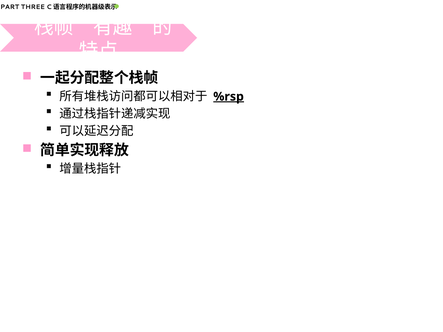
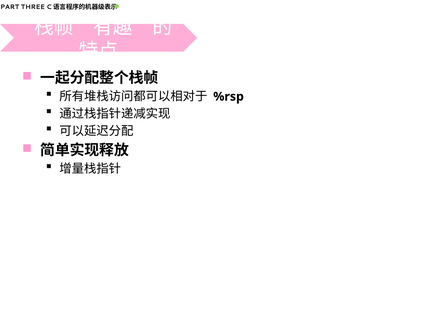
%rsp underline: present -> none
